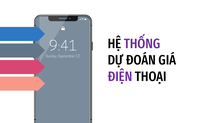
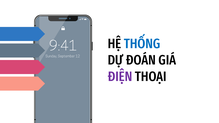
THỐNG colour: purple -> blue
